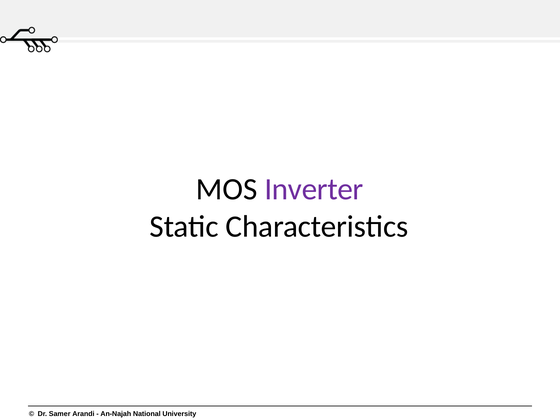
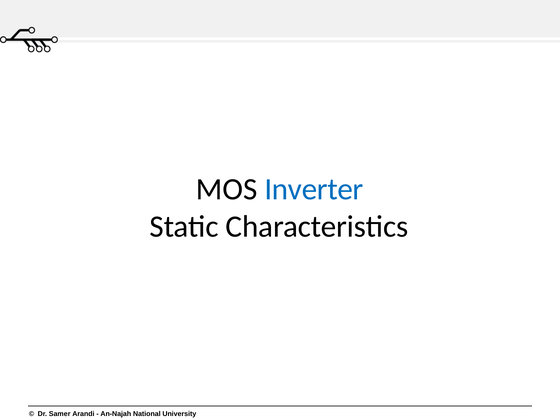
Inverter colour: purple -> blue
